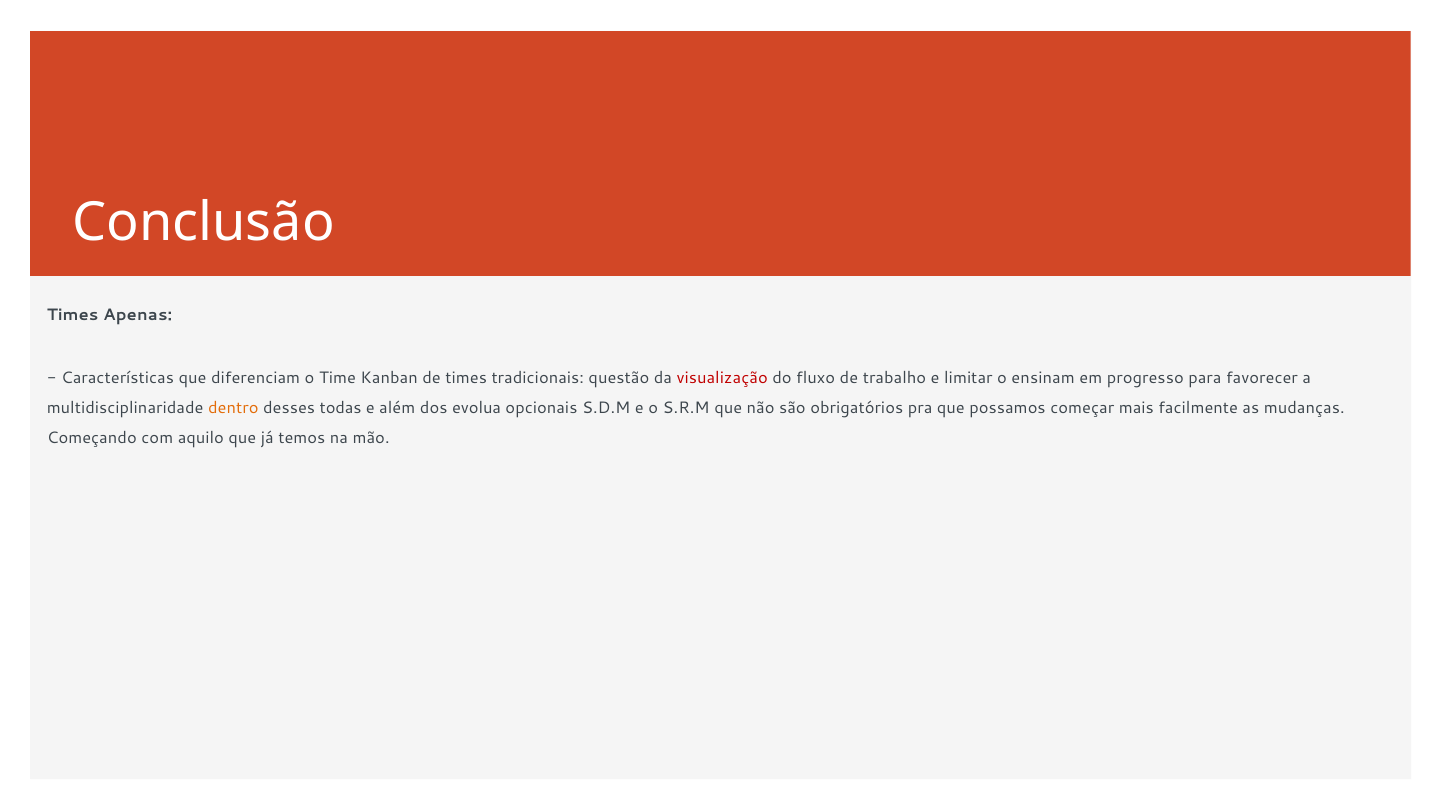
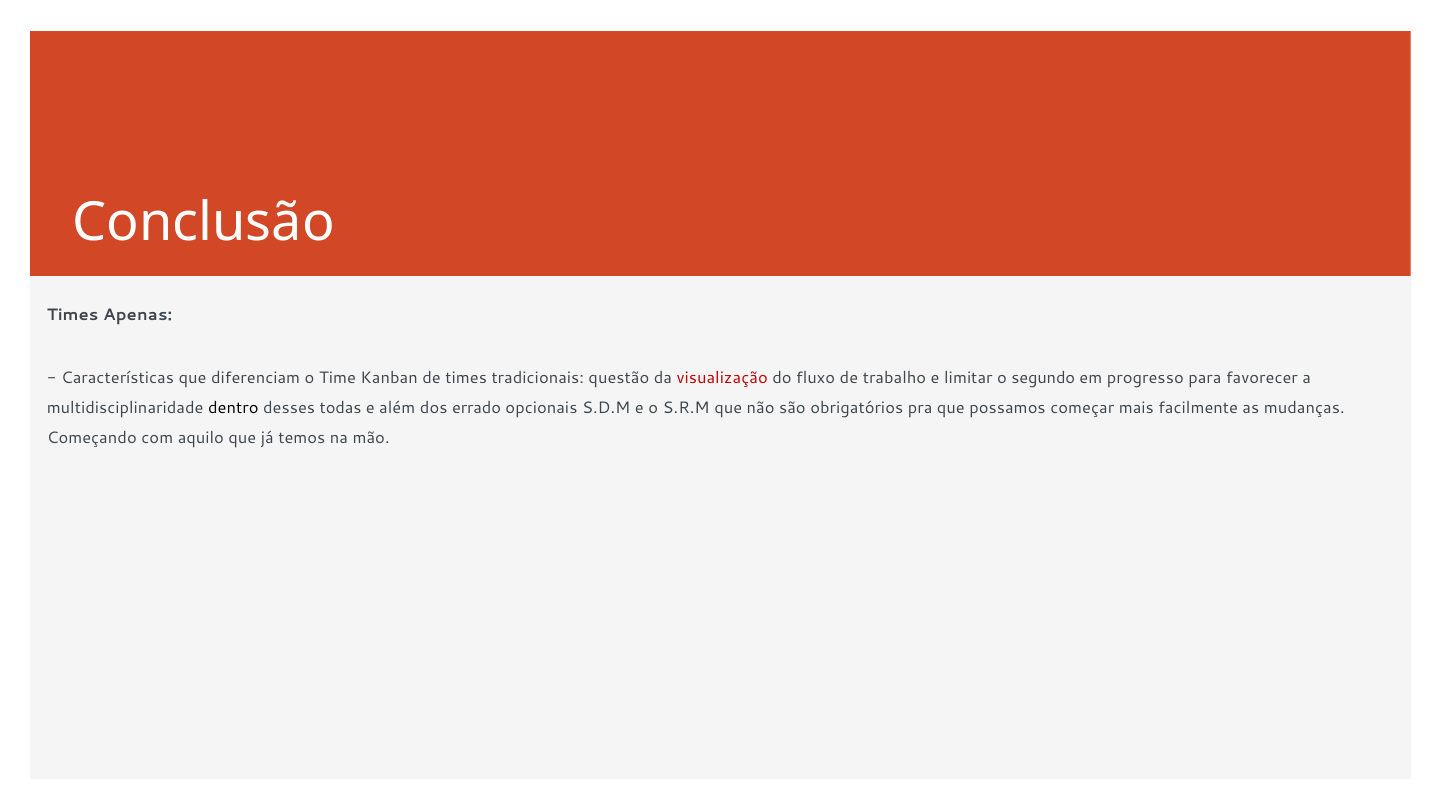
ensinam: ensinam -> segundo
dentro colour: orange -> black
evolua: evolua -> errado
